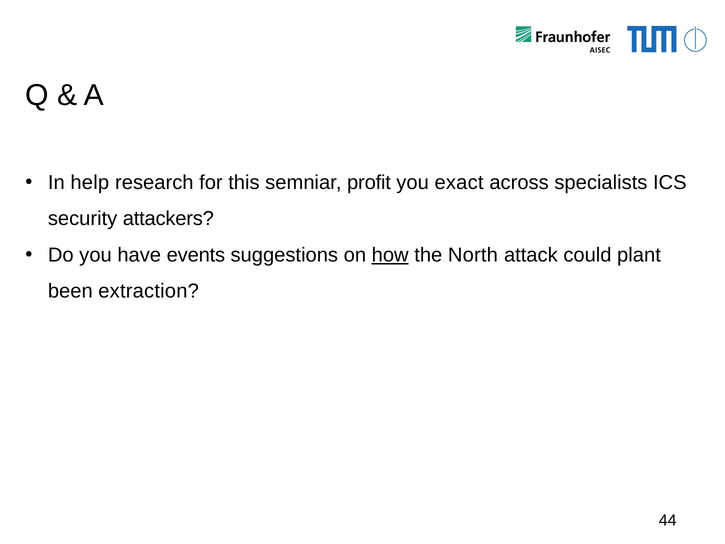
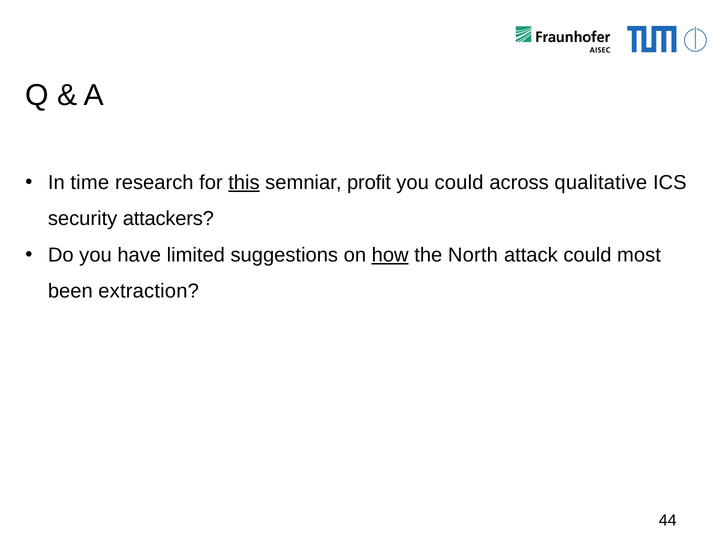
help: help -> time
this underline: none -> present
you exact: exact -> could
specialists: specialists -> qualitative
events: events -> limited
plant: plant -> most
